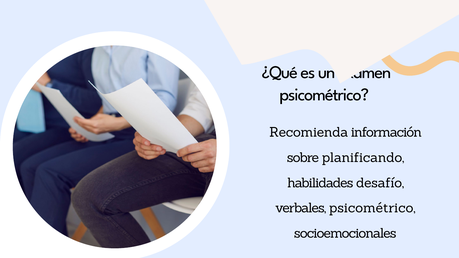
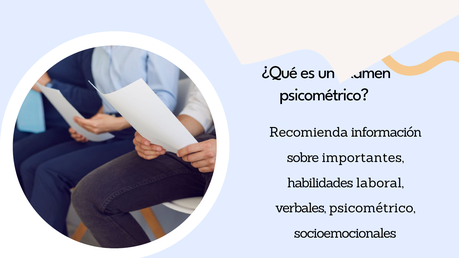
planificando: planificando -> importantes
desafío: desafío -> laboral
